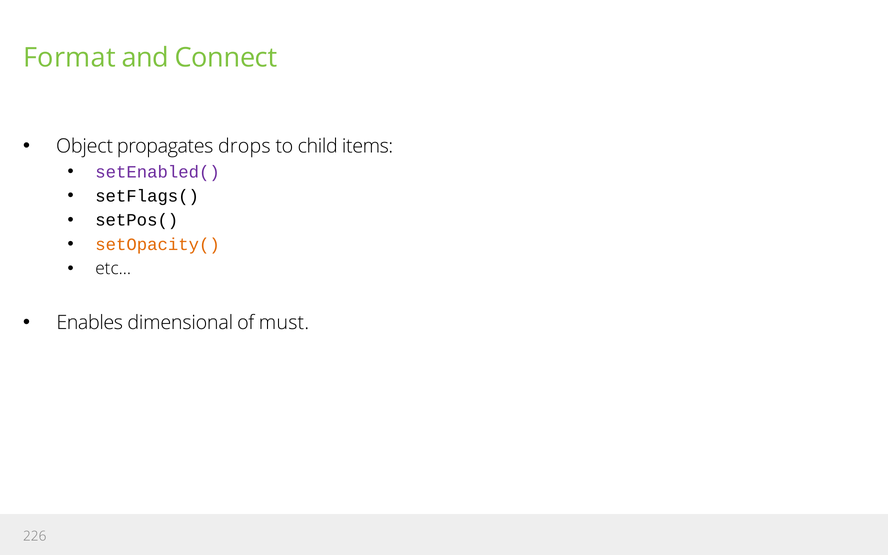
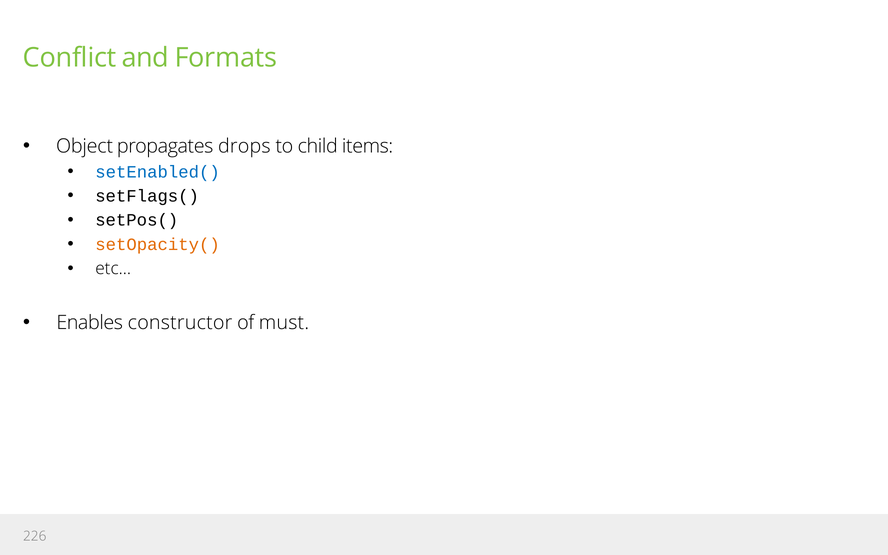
Format: Format -> Conflict
Connect: Connect -> Formats
setEnabled( colour: purple -> blue
dimensional: dimensional -> constructor
